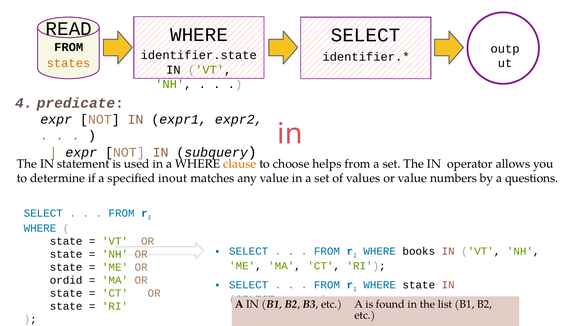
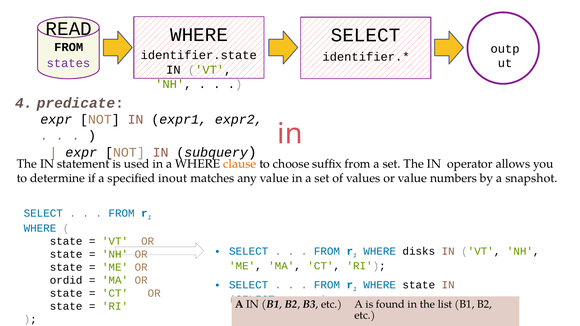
states colour: orange -> purple
helps: helps -> suffix
questions: questions -> snapshot
books: books -> disks
